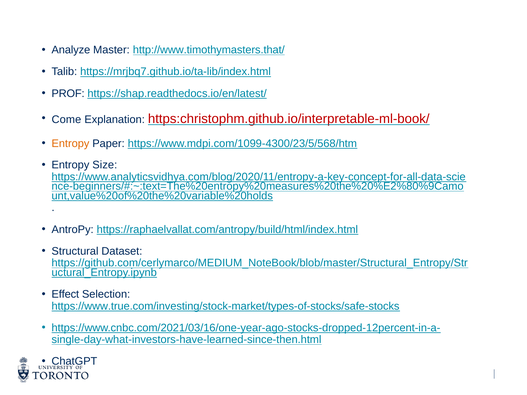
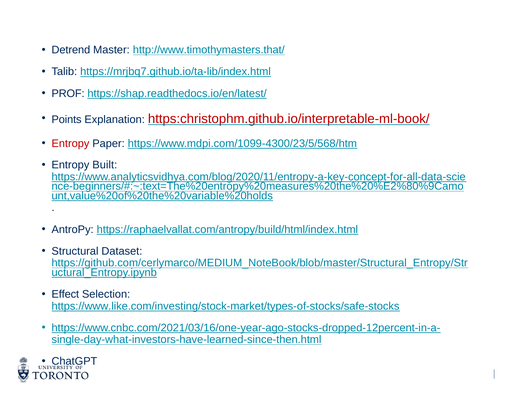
Analyze: Analyze -> Detrend
Come: Come -> Points
Entropy at (70, 144) colour: orange -> red
Size: Size -> Built
https://www.true.com/investing/stock-market/types-of-stocks/safe-stocks: https://www.true.com/investing/stock-market/types-of-stocks/safe-stocks -> https://www.like.com/investing/stock-market/types-of-stocks/safe-stocks
